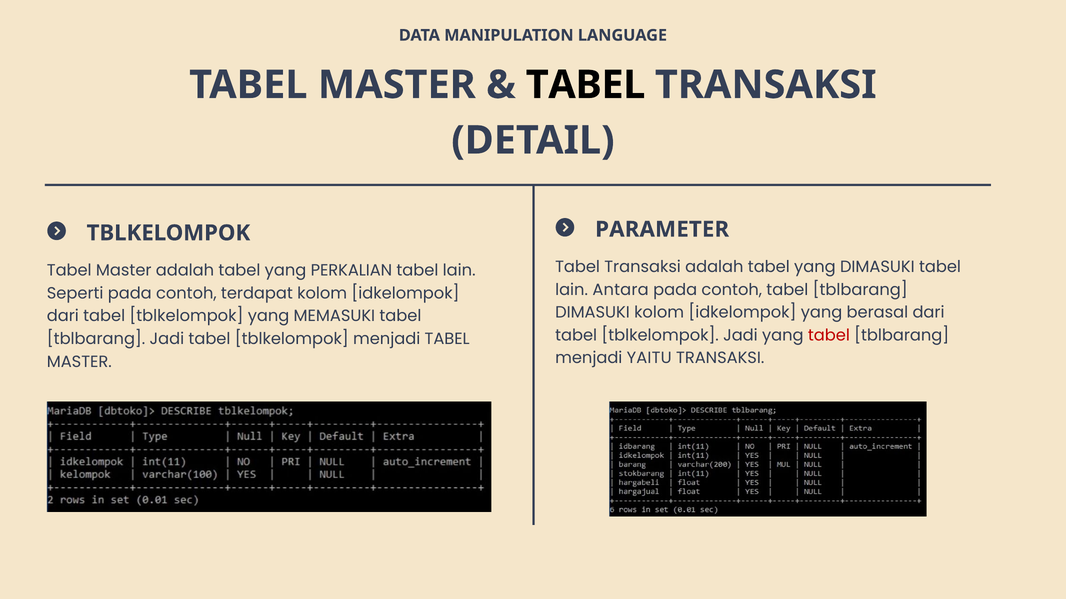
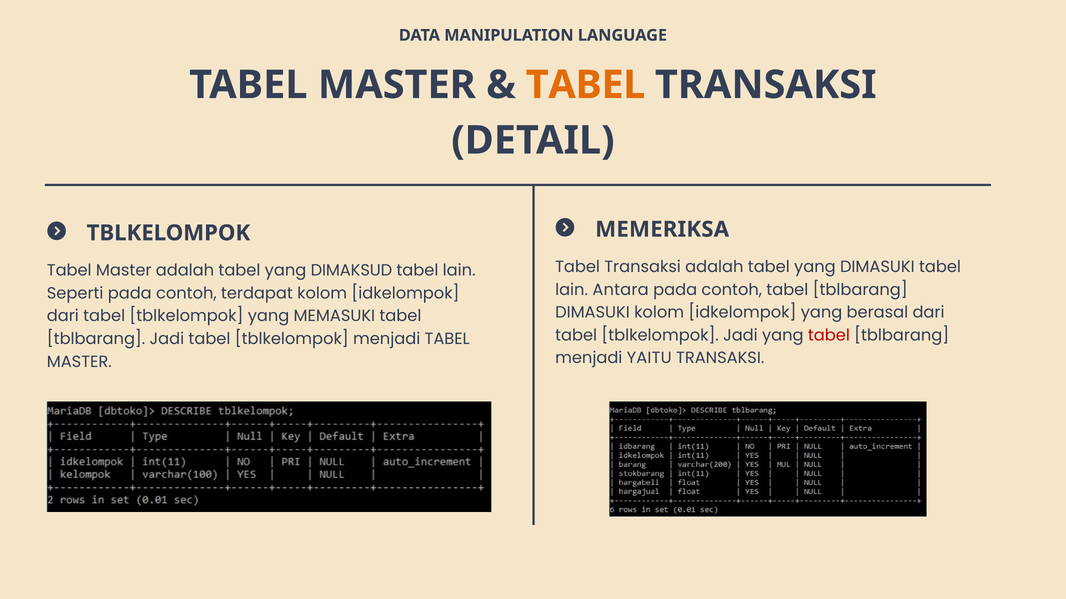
TABEL at (586, 85) colour: black -> orange
PARAMETER: PARAMETER -> MEMERIKSA
PERKALIAN: PERKALIAN -> DIMAKSUD
